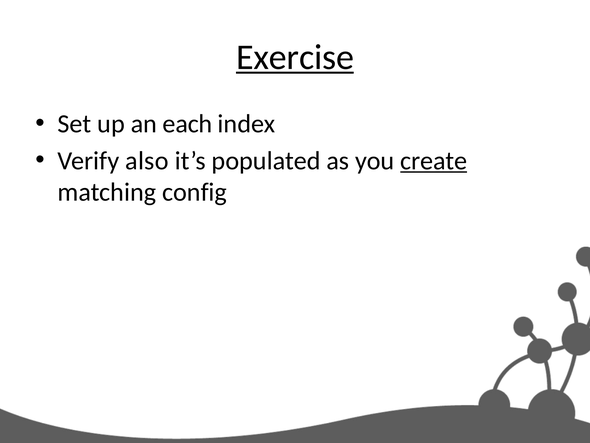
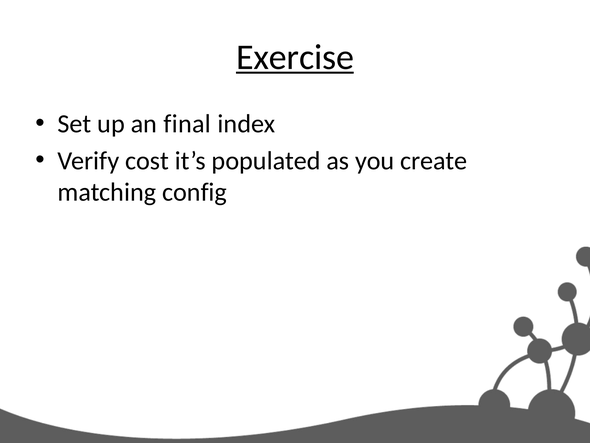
each: each -> final
also: also -> cost
create underline: present -> none
